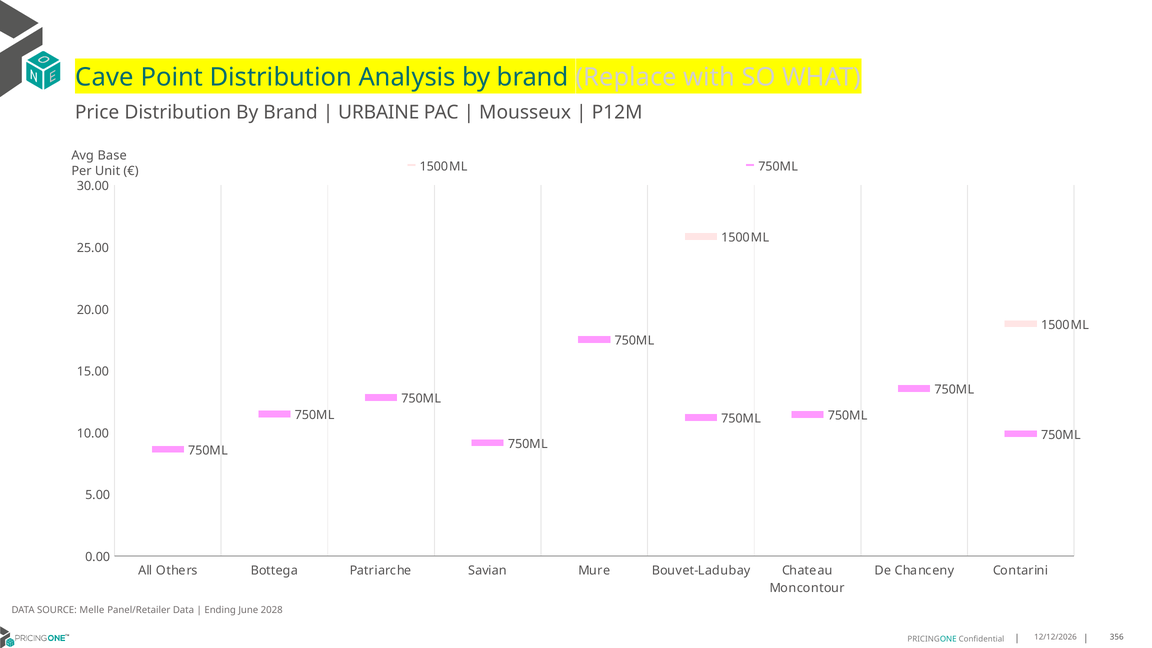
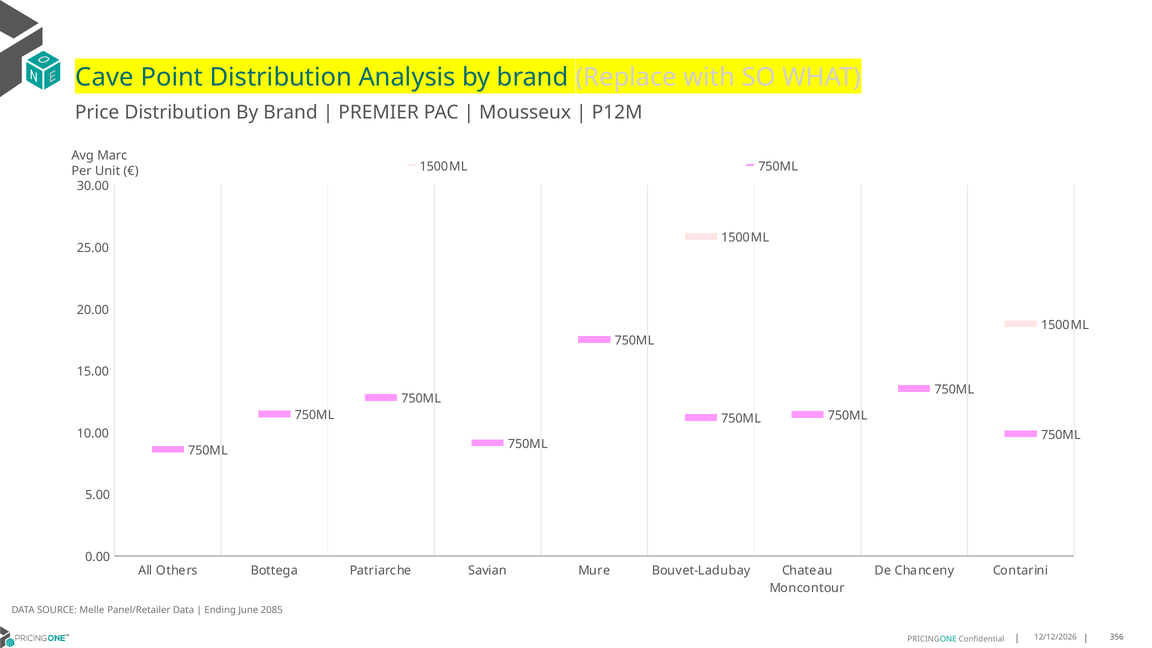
URBAINE: URBAINE -> PREMIER
Base: Base -> Marc
2028: 2028 -> 2085
